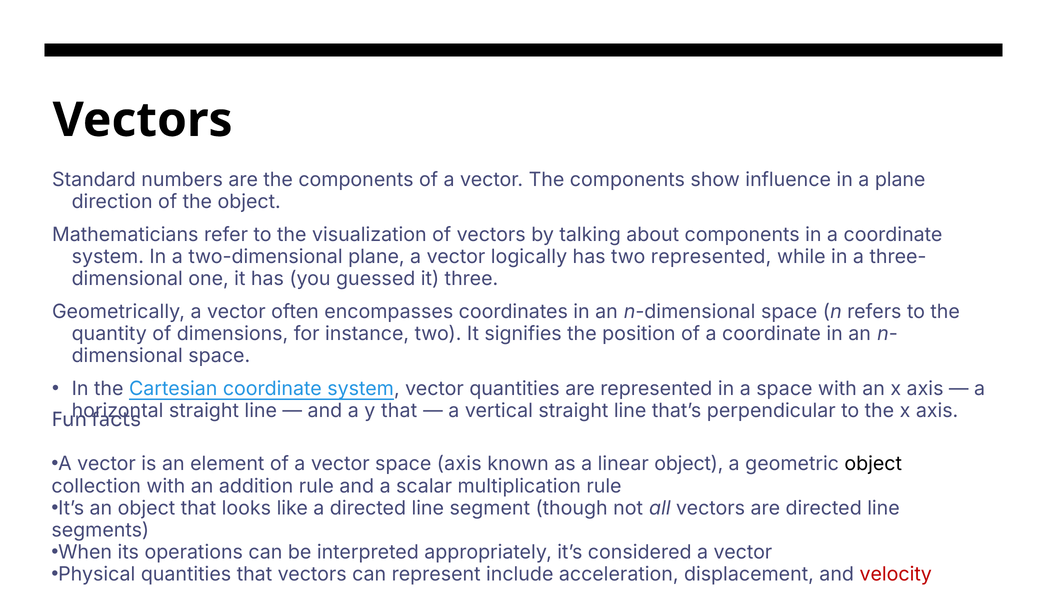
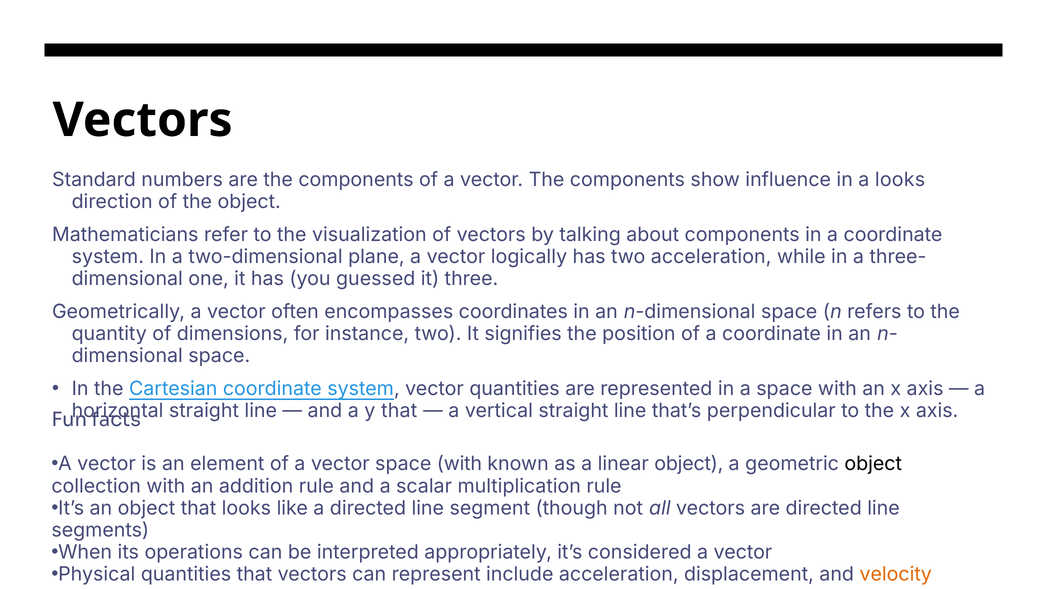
a plane: plane -> looks
two represented: represented -> acceleration
vector space axis: axis -> with
velocity colour: red -> orange
